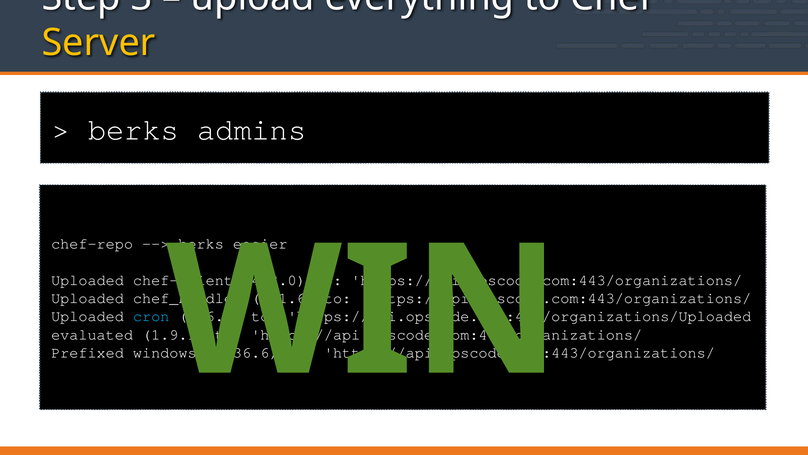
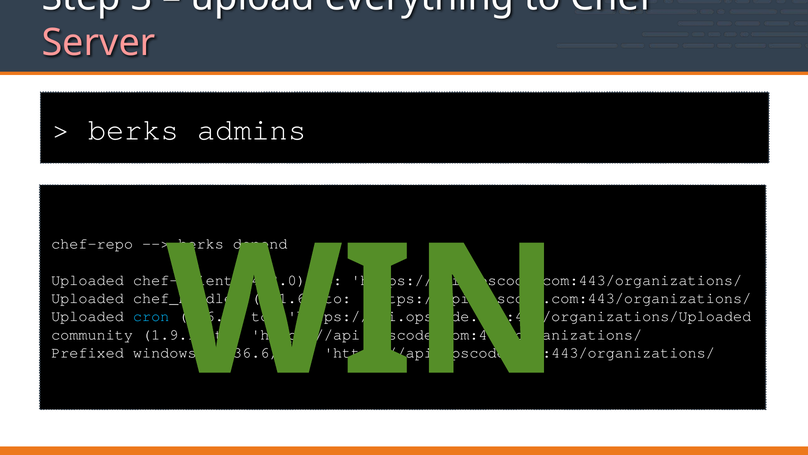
Server colour: yellow -> pink
easier: easier -> depend
evaluated: evaluated -> community
